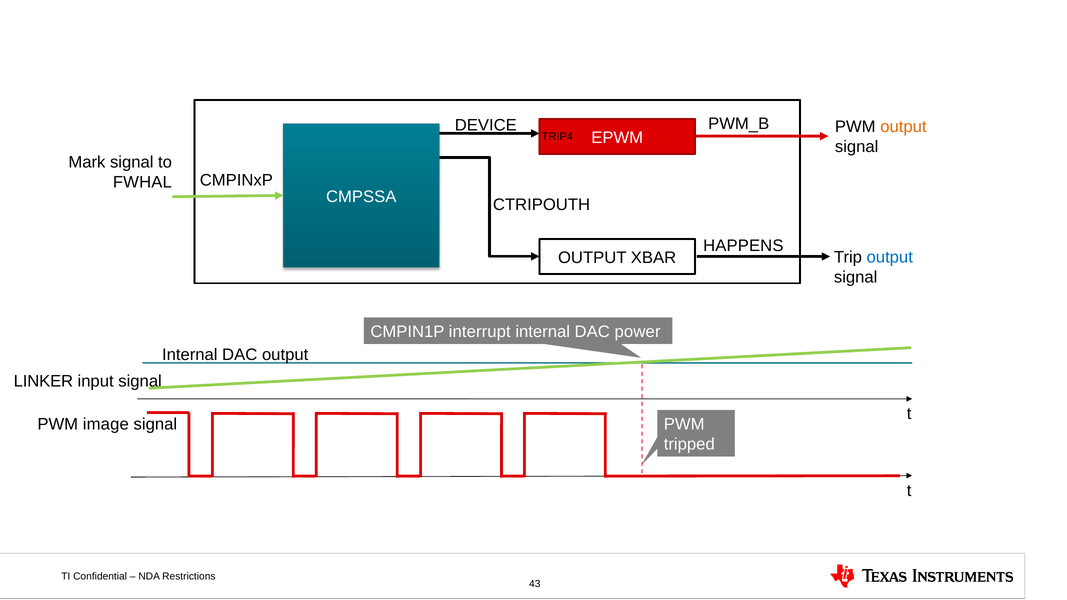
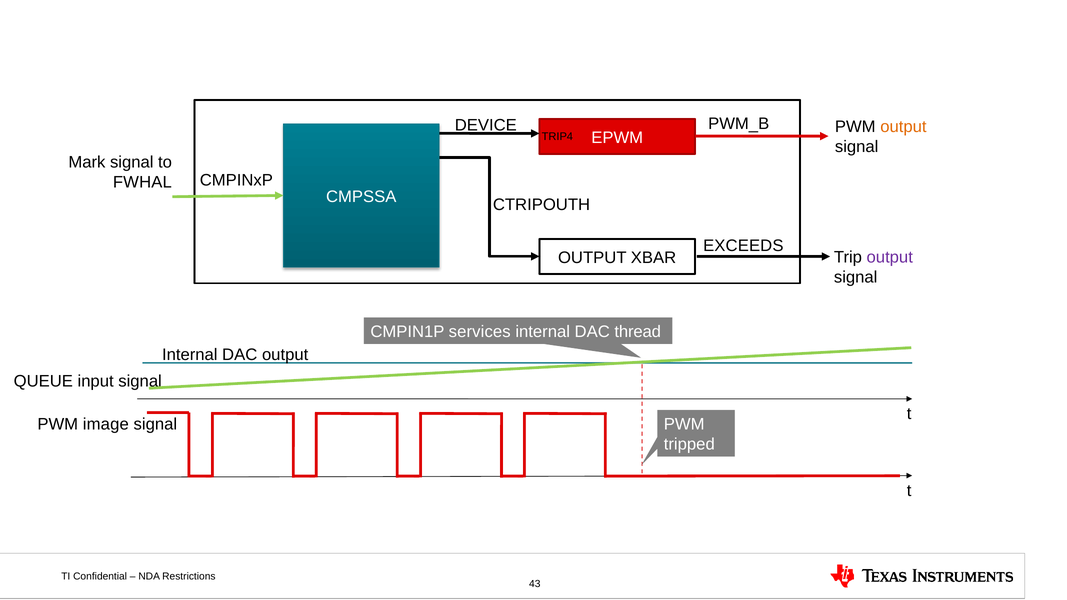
HAPPENS: HAPPENS -> EXCEEDS
output at (890, 257) colour: blue -> purple
interrupt: interrupt -> services
power: power -> thread
LINKER: LINKER -> QUEUE
